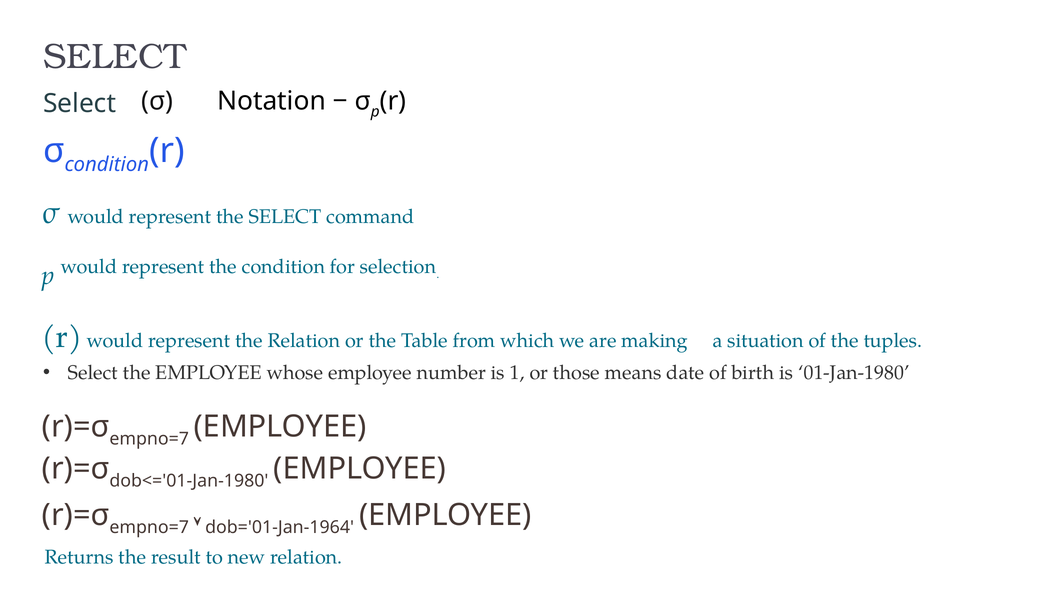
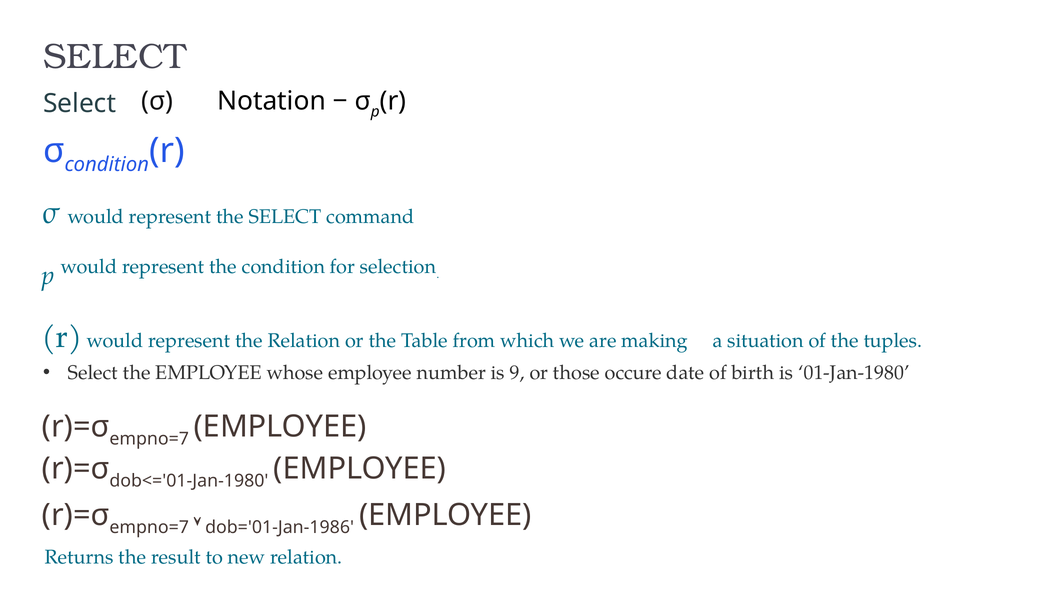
1: 1 -> 9
means: means -> occure
dob='01-Jan-1964: dob='01-Jan-1964 -> dob='01-Jan-1986
